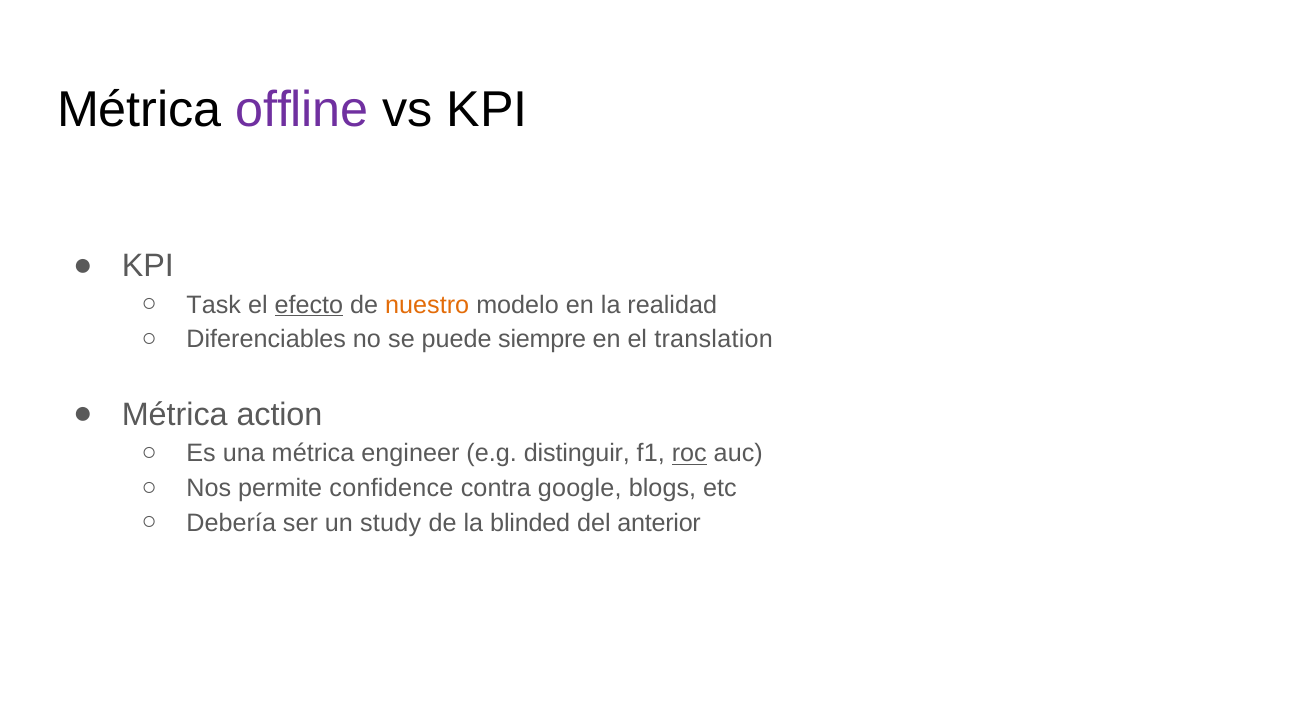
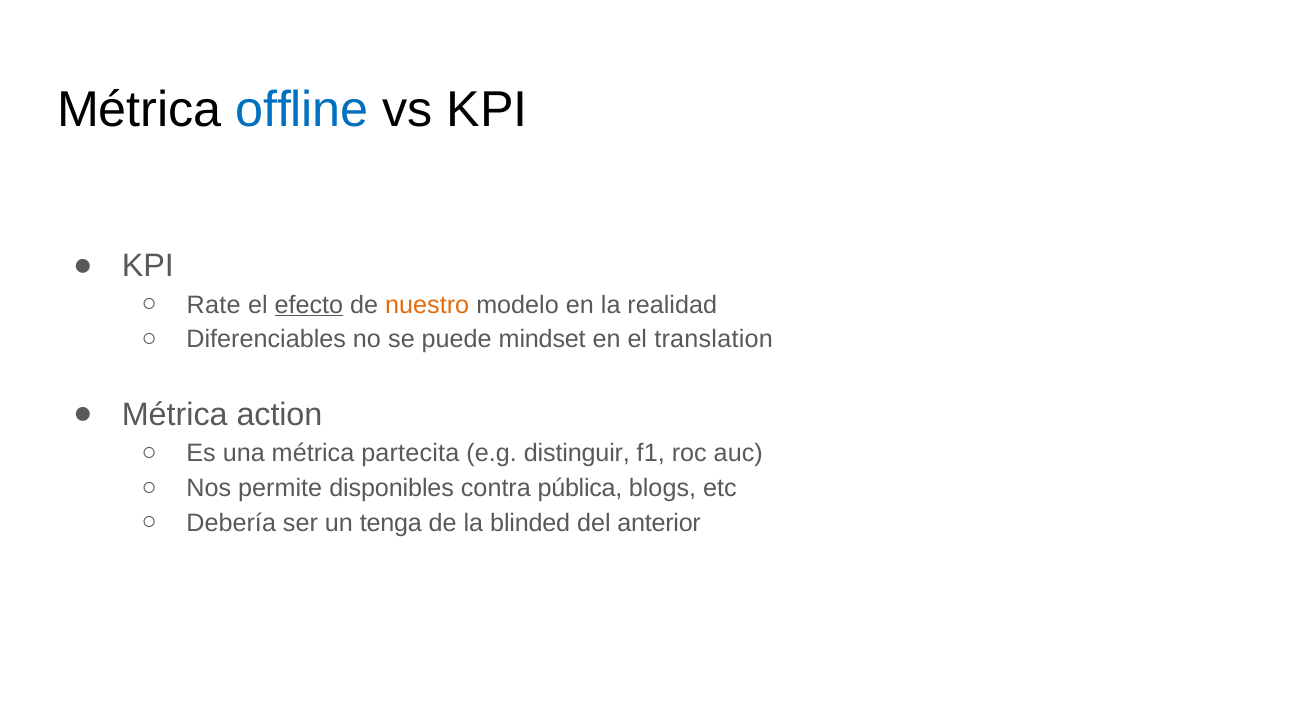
offline colour: purple -> blue
Task: Task -> Rate
siempre: siempre -> mindset
engineer: engineer -> partecita
roc underline: present -> none
confidence: confidence -> disponibles
google: google -> pública
study: study -> tenga
